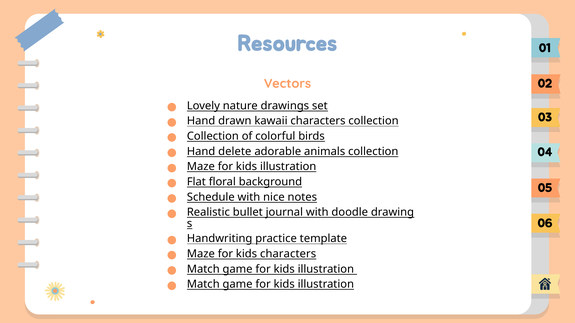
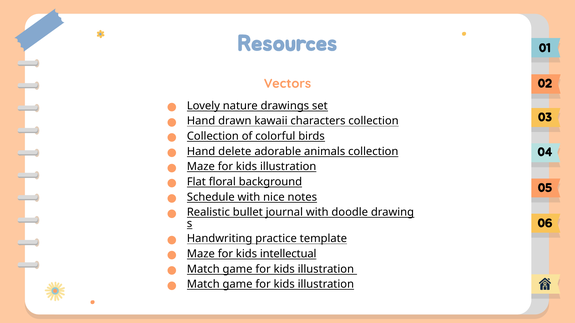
kids characters: characters -> intellectual
